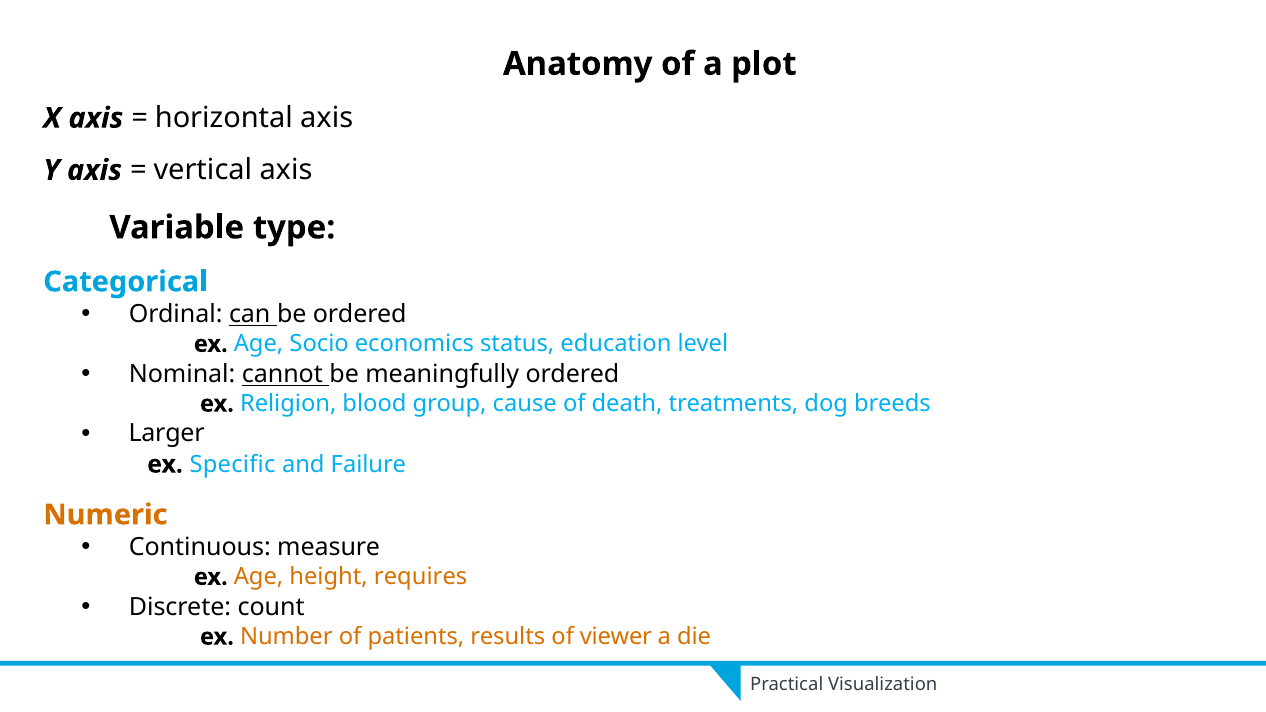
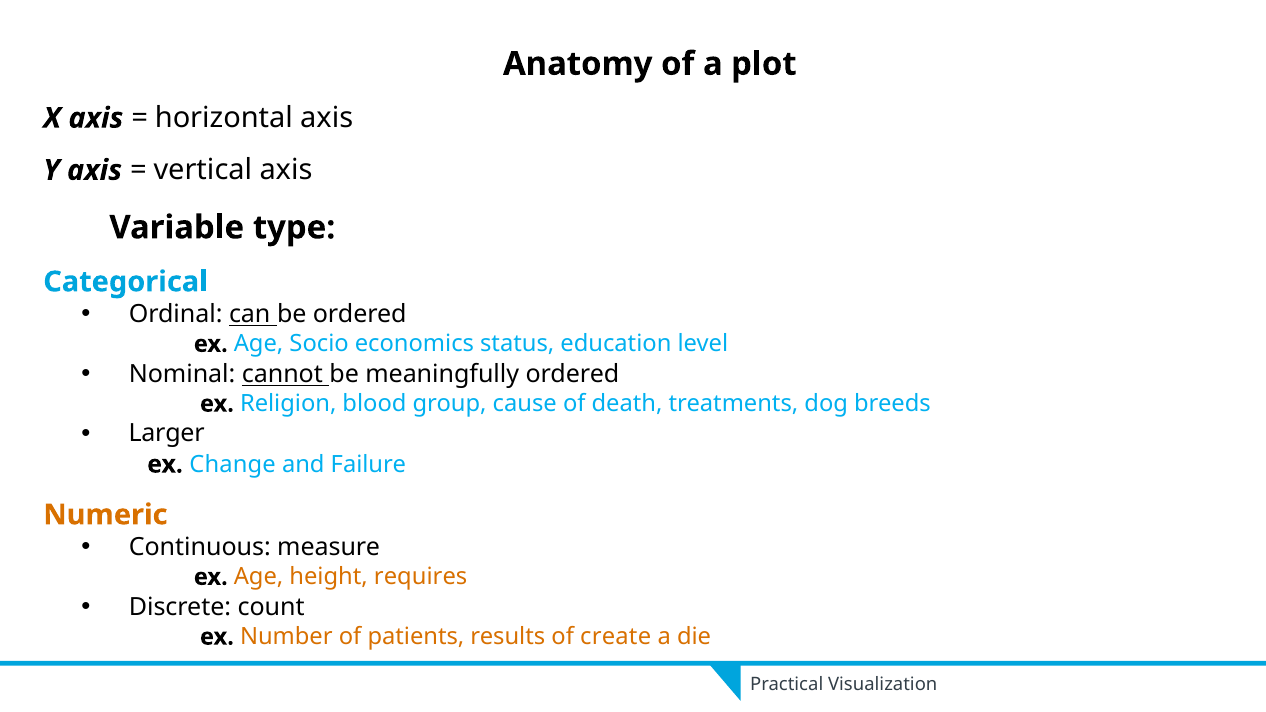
Specific: Specific -> Change
viewer: viewer -> create
